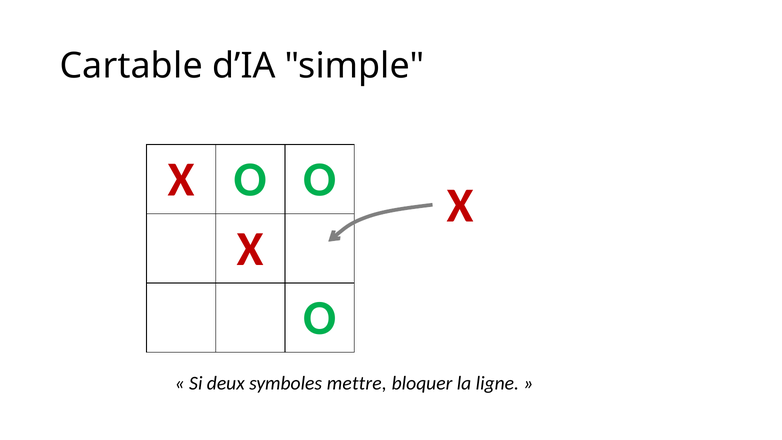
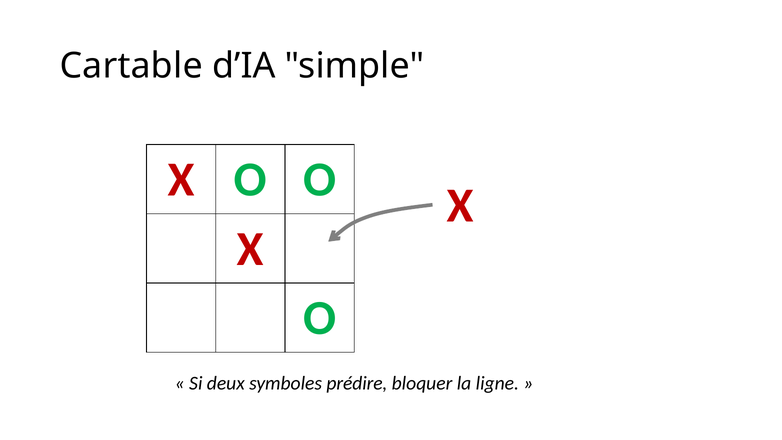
mettre: mettre -> prédire
